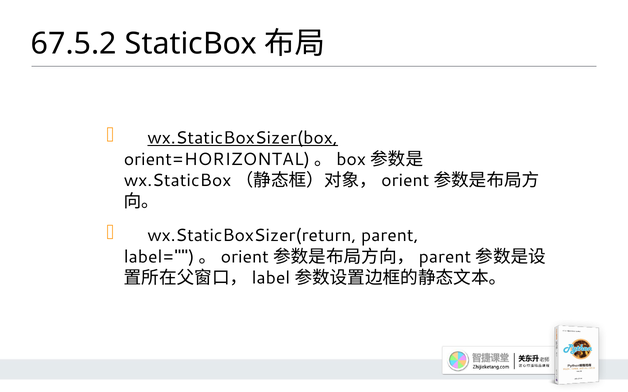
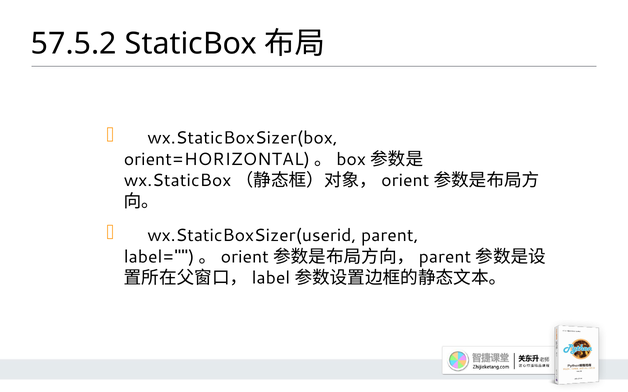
67.5.2: 67.5.2 -> 57.5.2
wx.StaticBoxSizer(box underline: present -> none
wx.StaticBoxSizer(return: wx.StaticBoxSizer(return -> wx.StaticBoxSizer(userid
